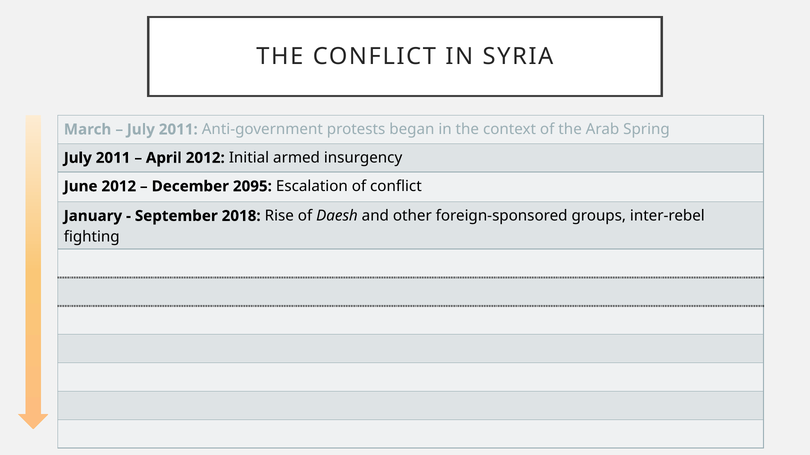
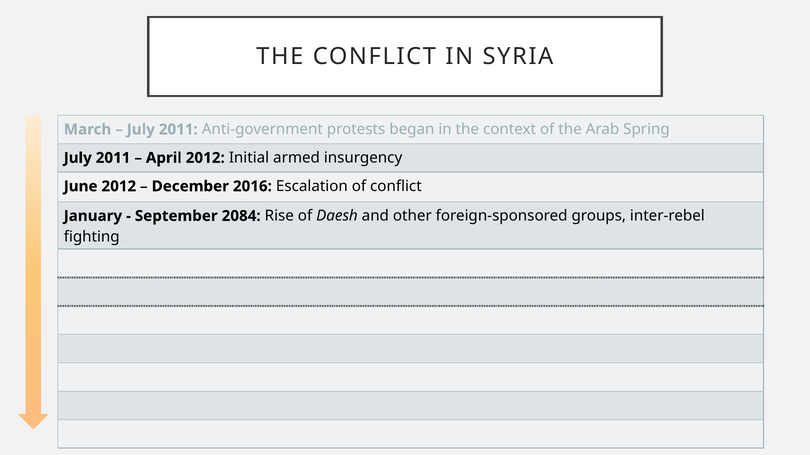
2095: 2095 -> 2016
2018: 2018 -> 2084
